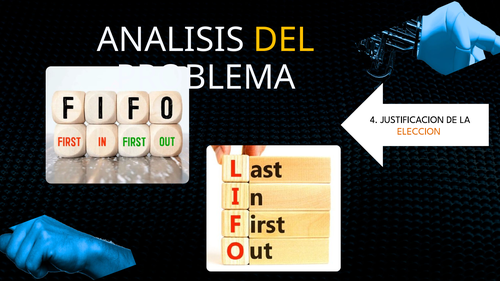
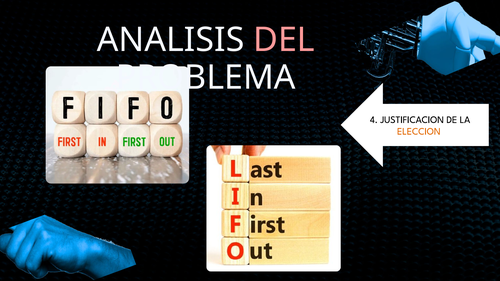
DEL colour: yellow -> pink
